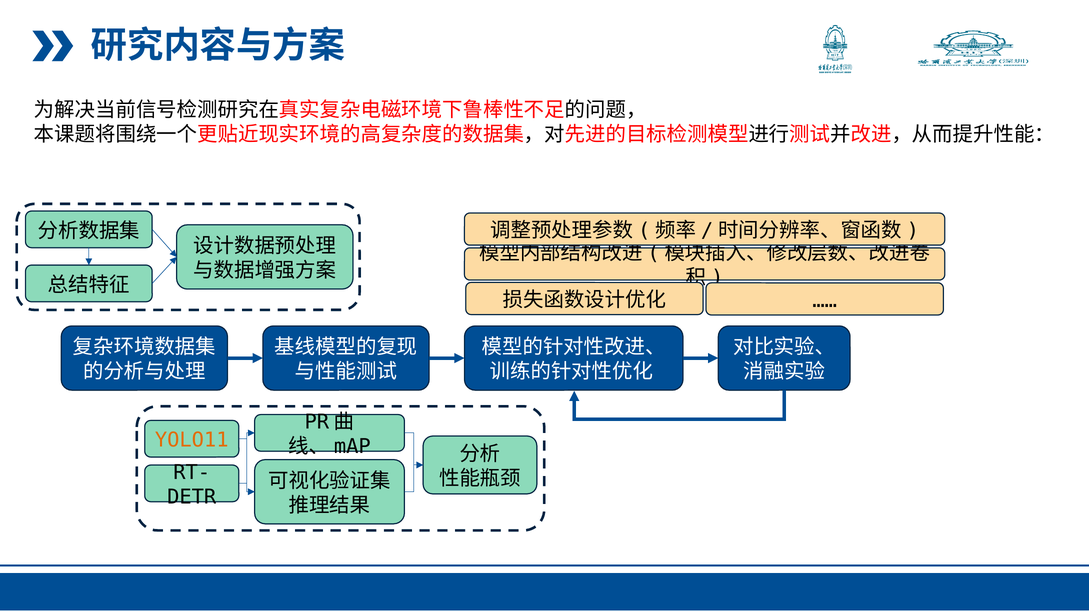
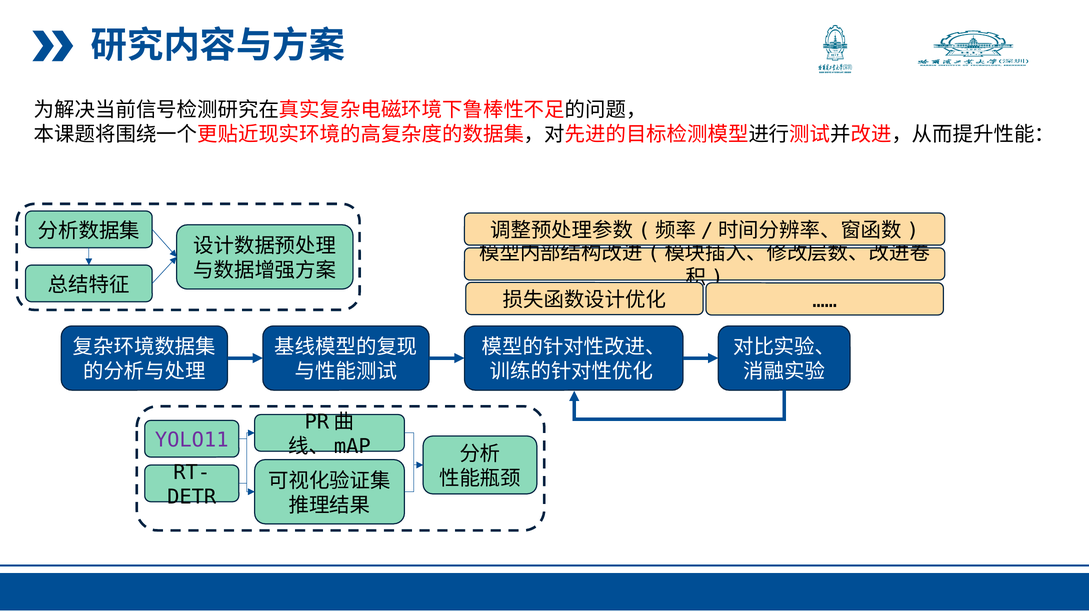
YOLO11 colour: orange -> purple
